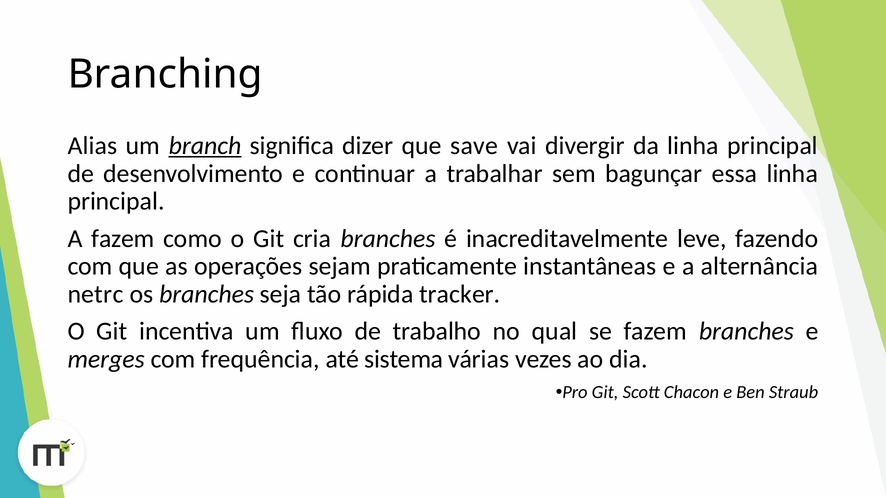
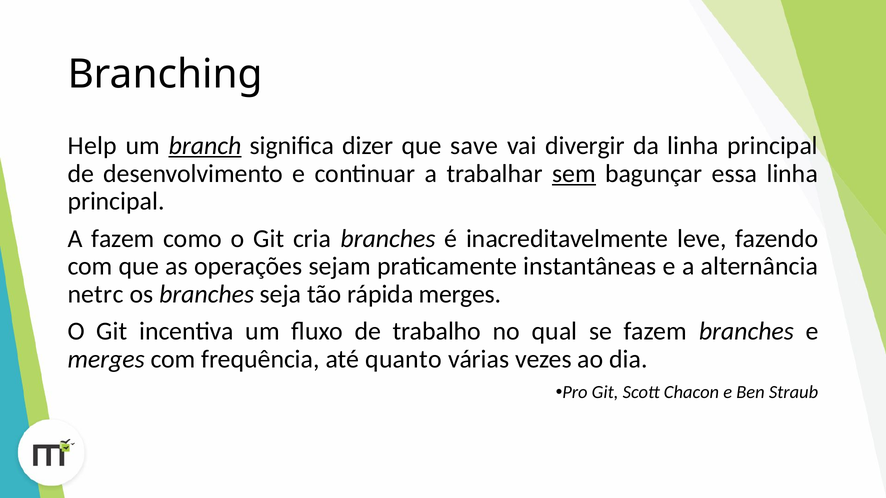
Alias: Alias -> Help
sem underline: none -> present
rápida tracker: tracker -> merges
sistema: sistema -> quanto
